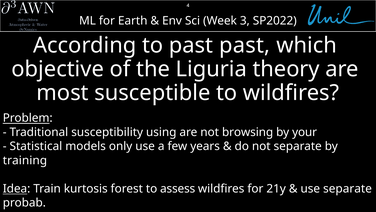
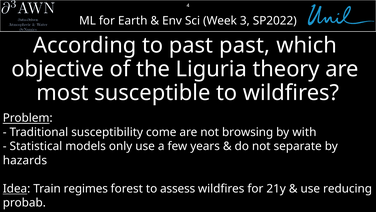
using: using -> come
your: your -> with
training: training -> hazards
kurtosis: kurtosis -> regimes
use separate: separate -> reducing
